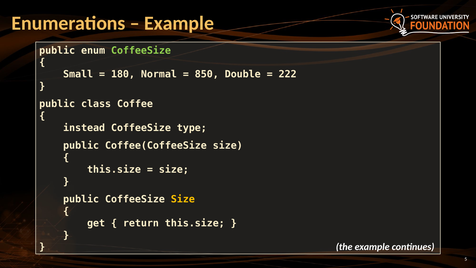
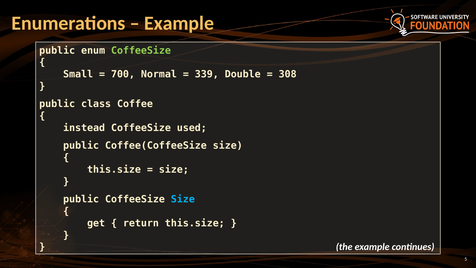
180: 180 -> 700
850: 850 -> 339
222: 222 -> 308
type: type -> used
Size at (183, 199) colour: yellow -> light blue
